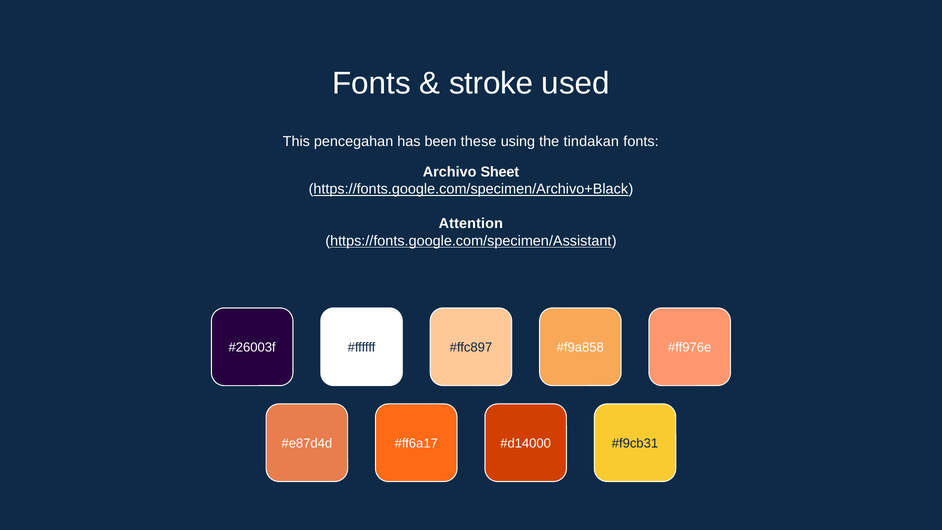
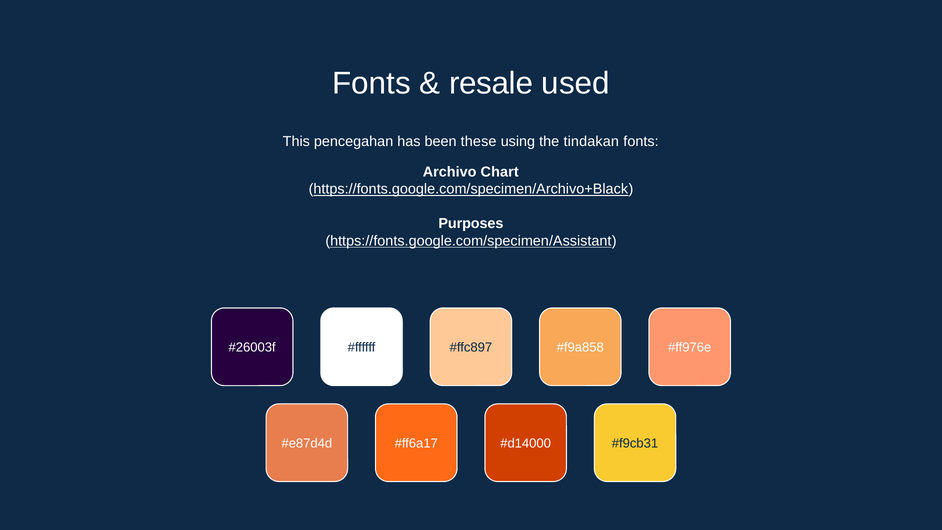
stroke: stroke -> resale
Sheet: Sheet -> Chart
Attention: Attention -> Purposes
